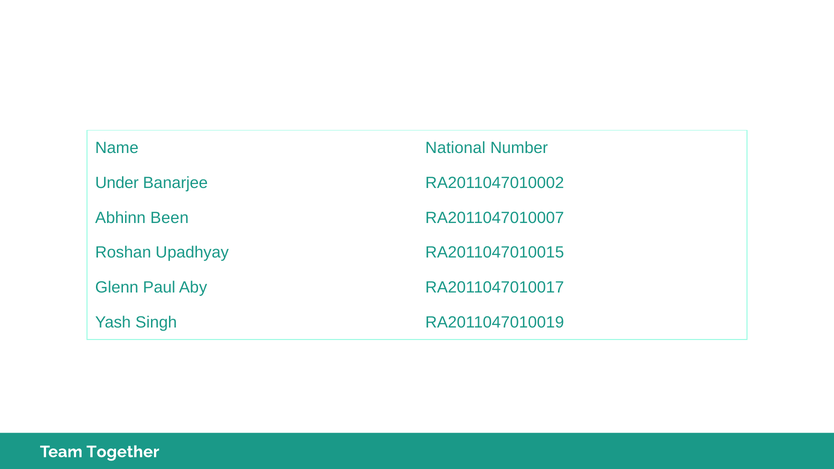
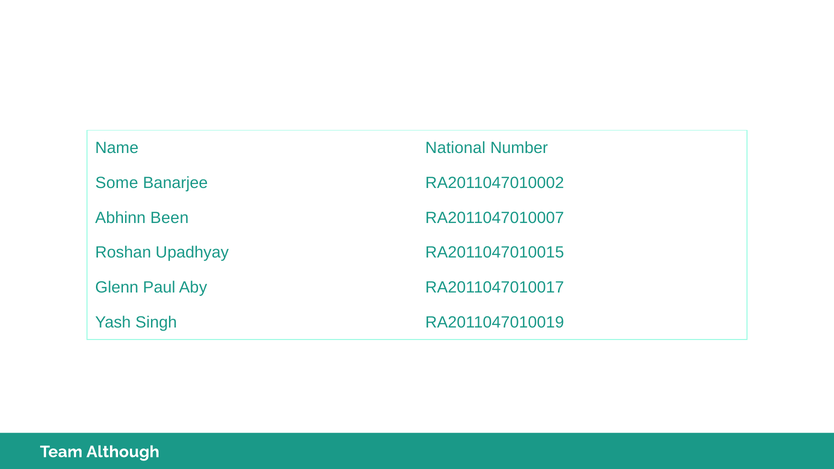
Under: Under -> Some
Together: Together -> Although
